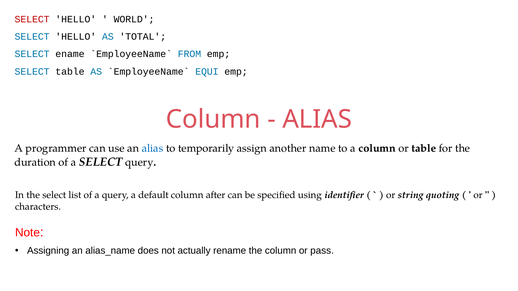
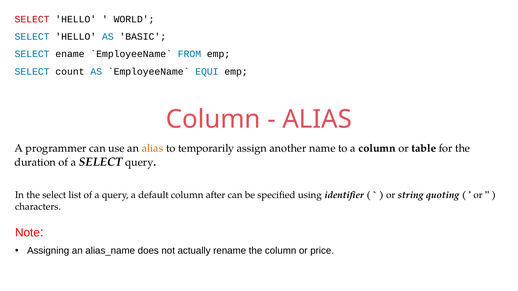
TOTAL: TOTAL -> BASIC
SELECT table: table -> count
alias at (153, 148) colour: blue -> orange
pass: pass -> price
